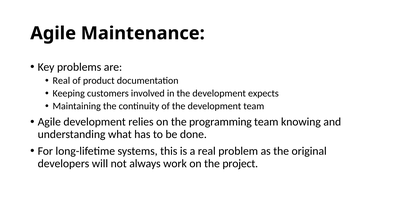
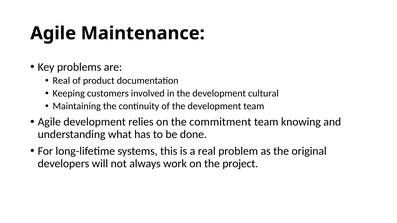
expects: expects -> cultural
programming: programming -> commitment
